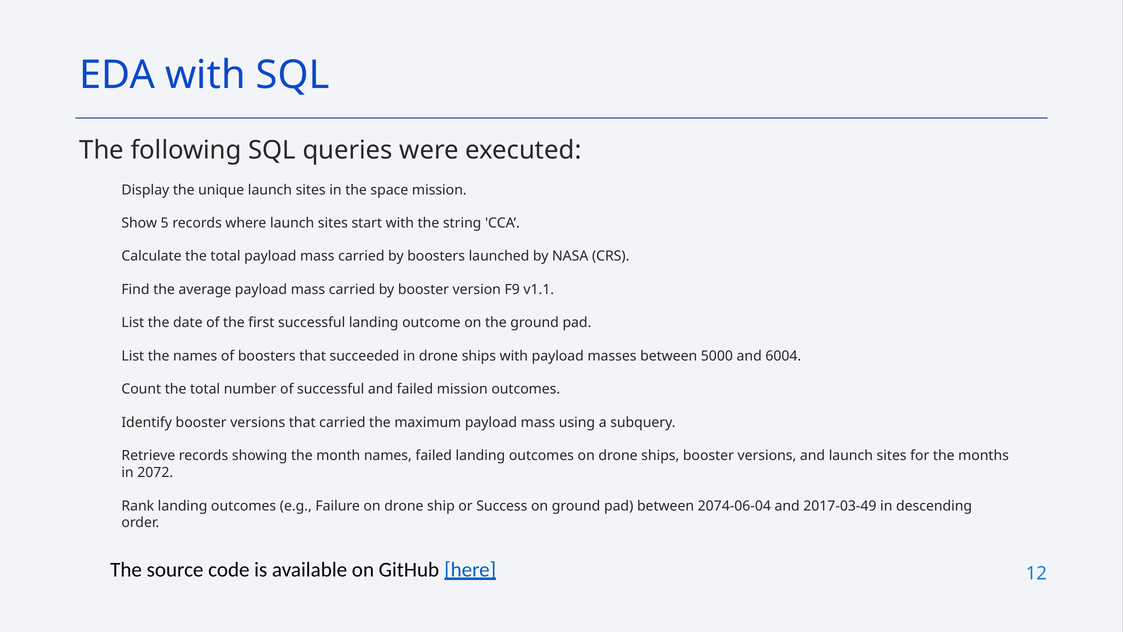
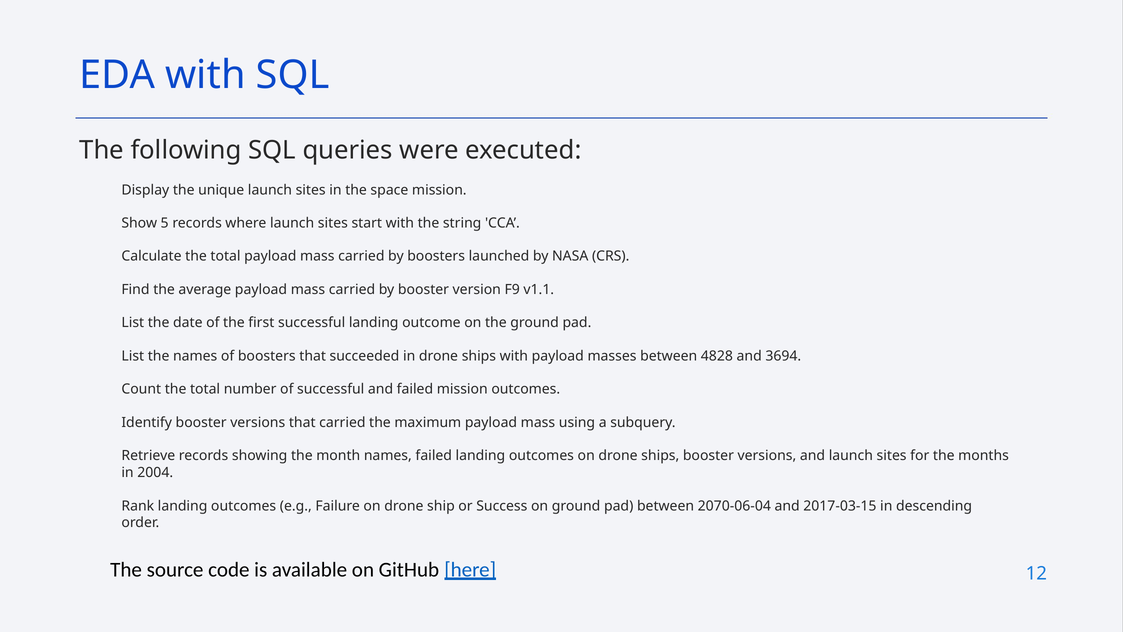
5000: 5000 -> 4828
6004: 6004 -> 3694
2072: 2072 -> 2004
2074-06-04: 2074-06-04 -> 2070-06-04
2017-03-49: 2017-03-49 -> 2017-03-15
